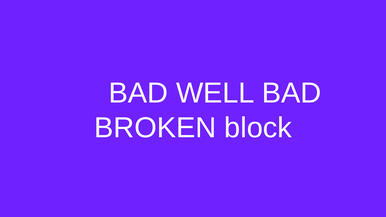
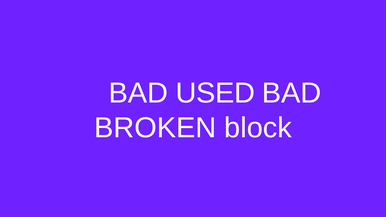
WELL: WELL -> USED
